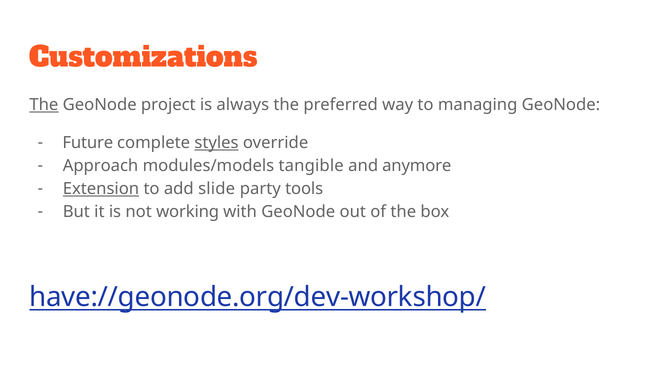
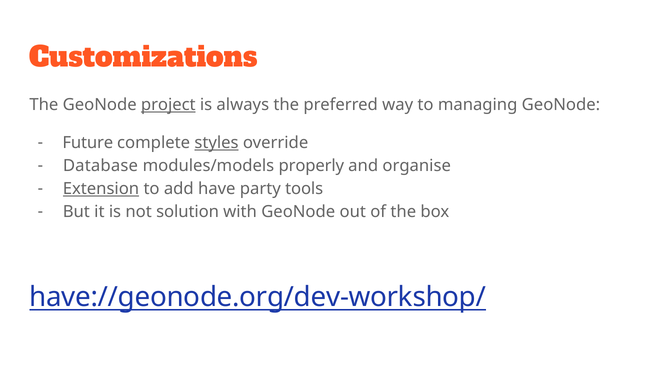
The at (44, 105) underline: present -> none
project underline: none -> present
Approach: Approach -> Database
tangible: tangible -> properly
anymore: anymore -> organise
slide: slide -> have
working: working -> solution
